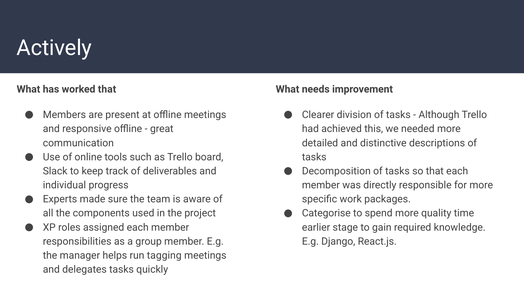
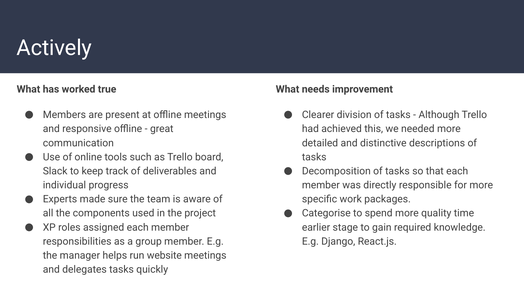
worked that: that -> true
tagging: tagging -> website
